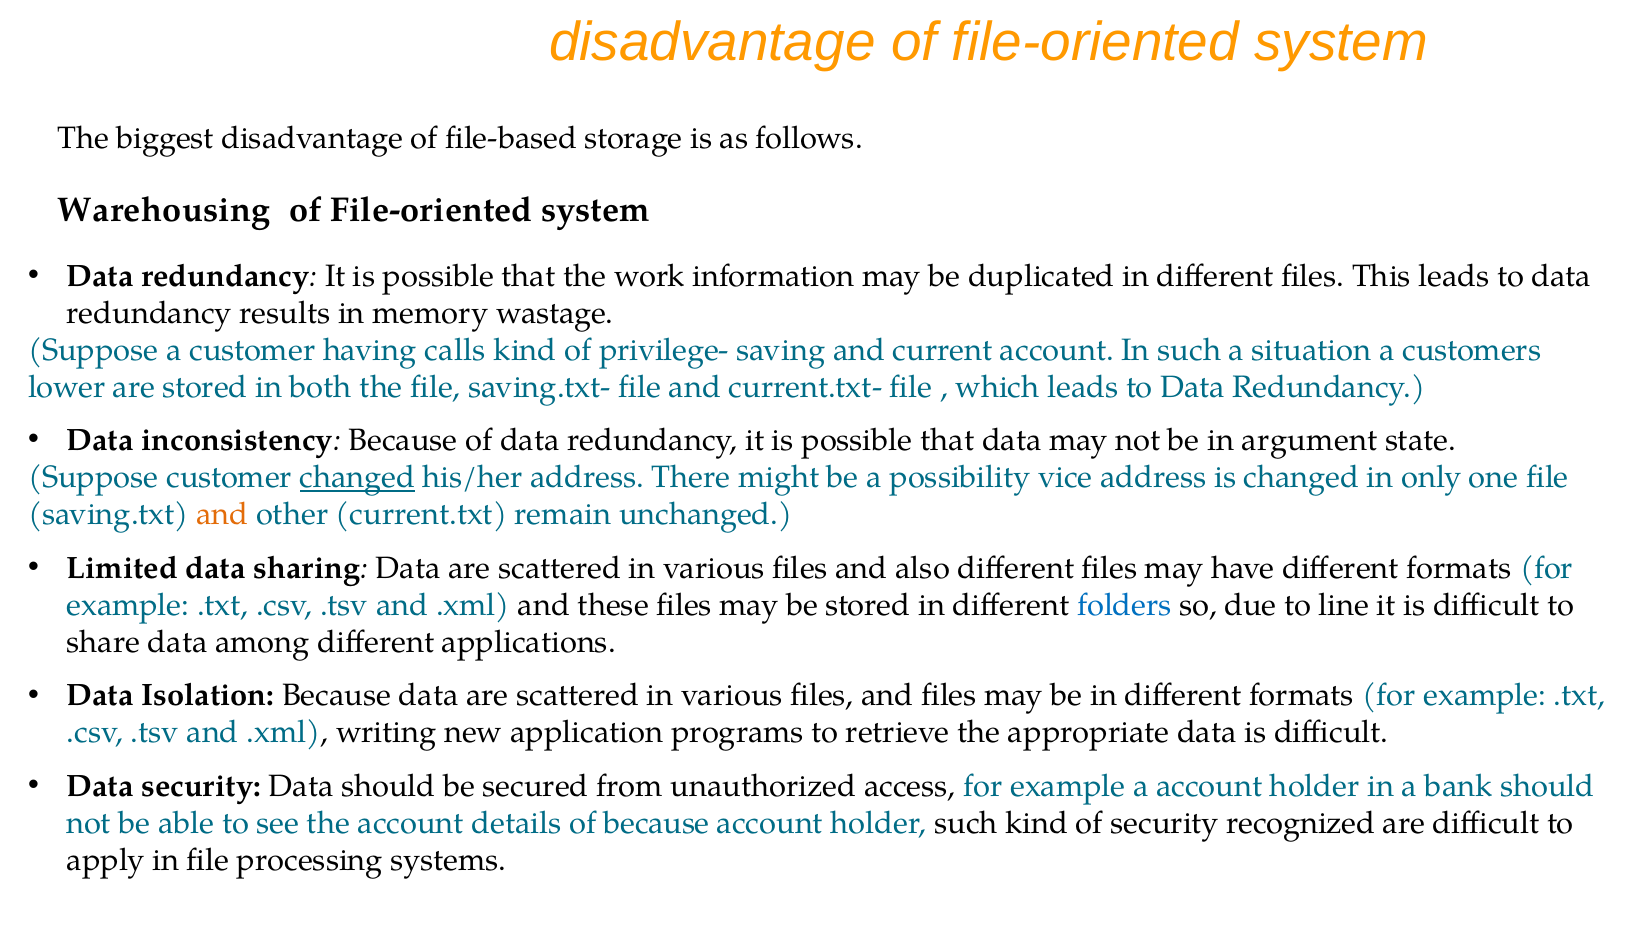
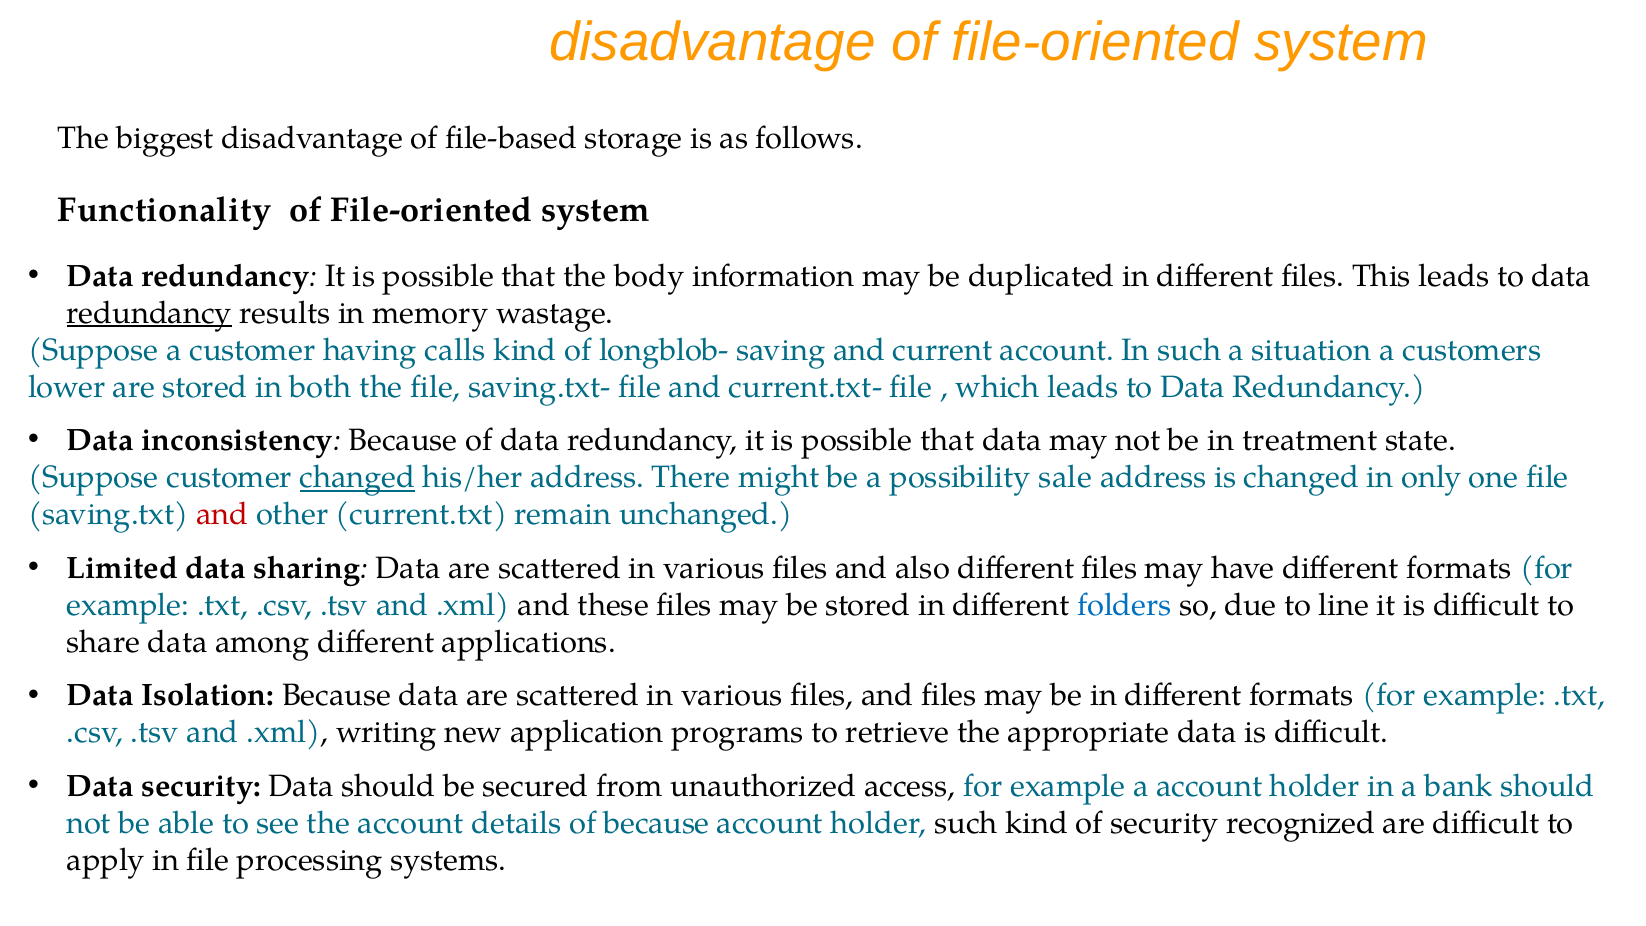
Warehousing: Warehousing -> Functionality
work: work -> body
redundancy at (149, 313) underline: none -> present
privilege-: privilege- -> longblob-
argument: argument -> treatment
vice: vice -> sale
and at (223, 514) colour: orange -> red
